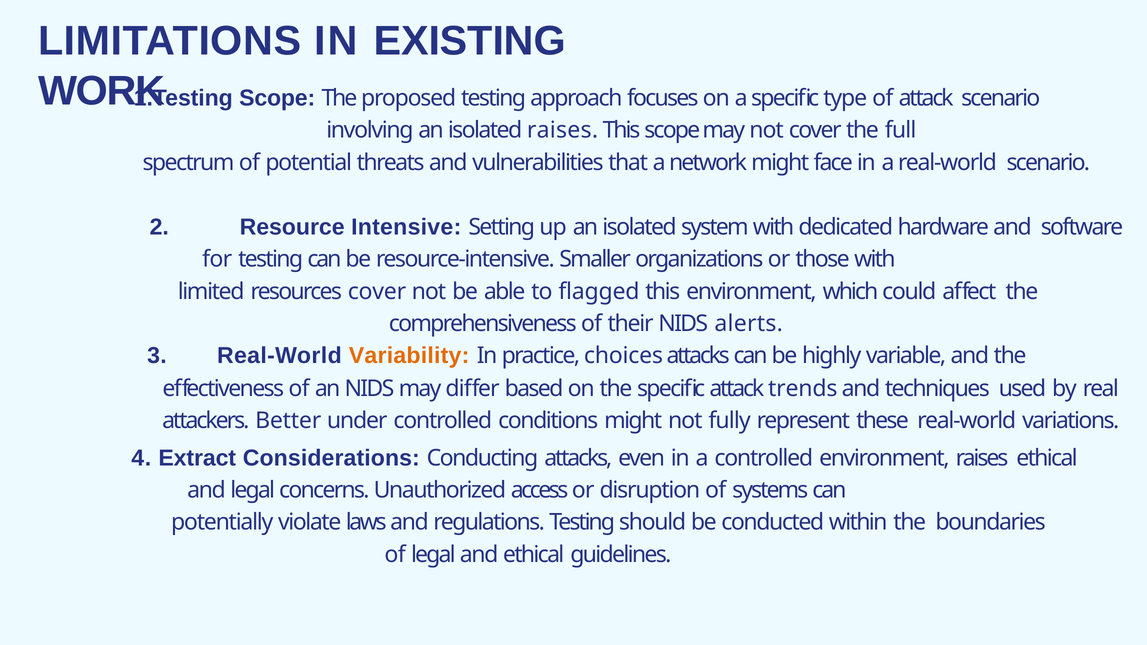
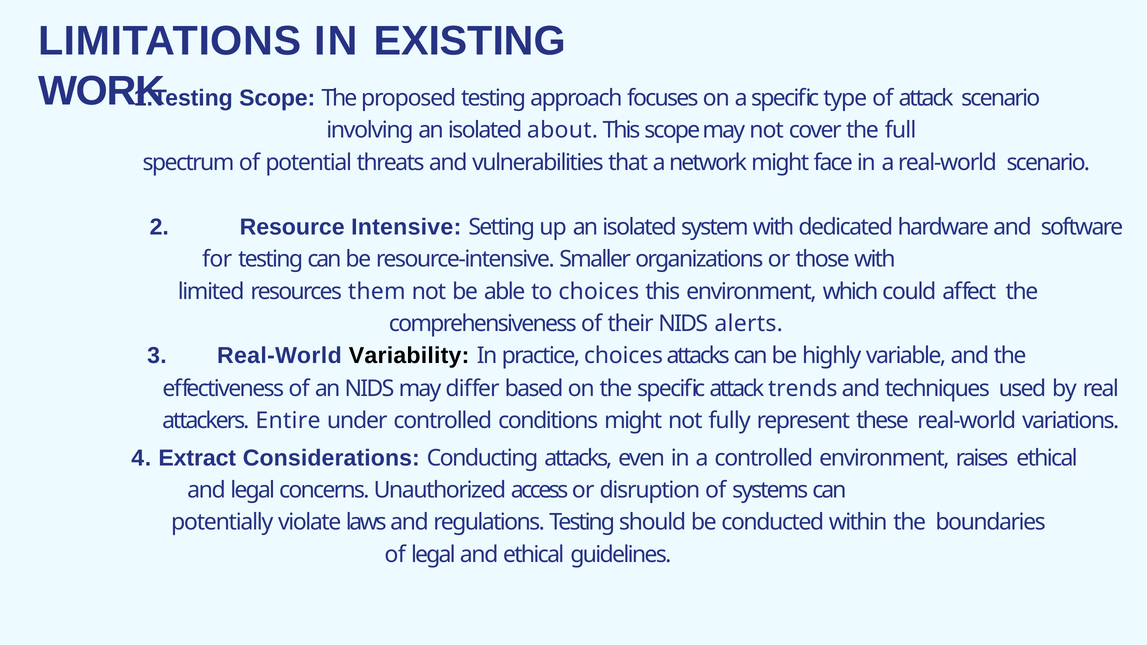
isolated raises: raises -> about
resources cover: cover -> them
to flagged: flagged -> choices
Variability colour: orange -> black
Better: Better -> Entire
